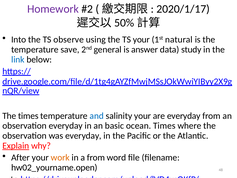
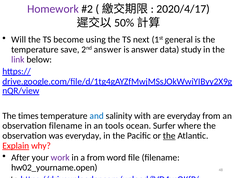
2020/1/17: 2020/1/17 -> 2020/4/17
Into: Into -> Will
observe: observe -> become
TS your: your -> next
natural: natural -> general
2nd general: general -> answer
link colour: blue -> purple
salinity your: your -> with
observation everyday: everyday -> filename
basic: basic -> tools
ocean Times: Times -> Surfer
the at (169, 136) underline: none -> present
work colour: orange -> purple
